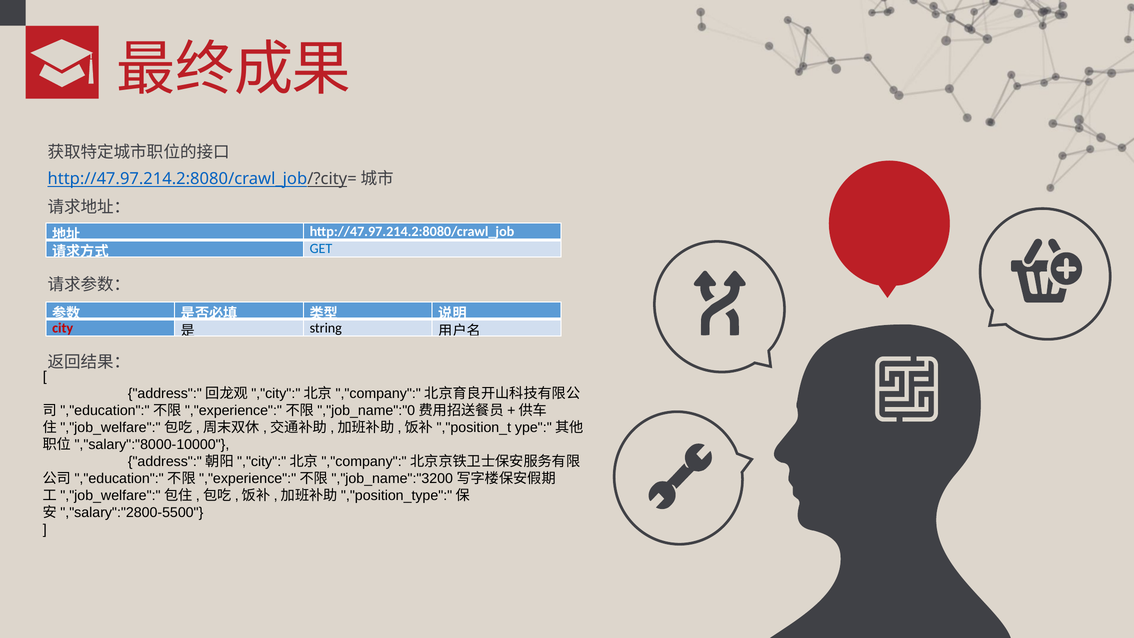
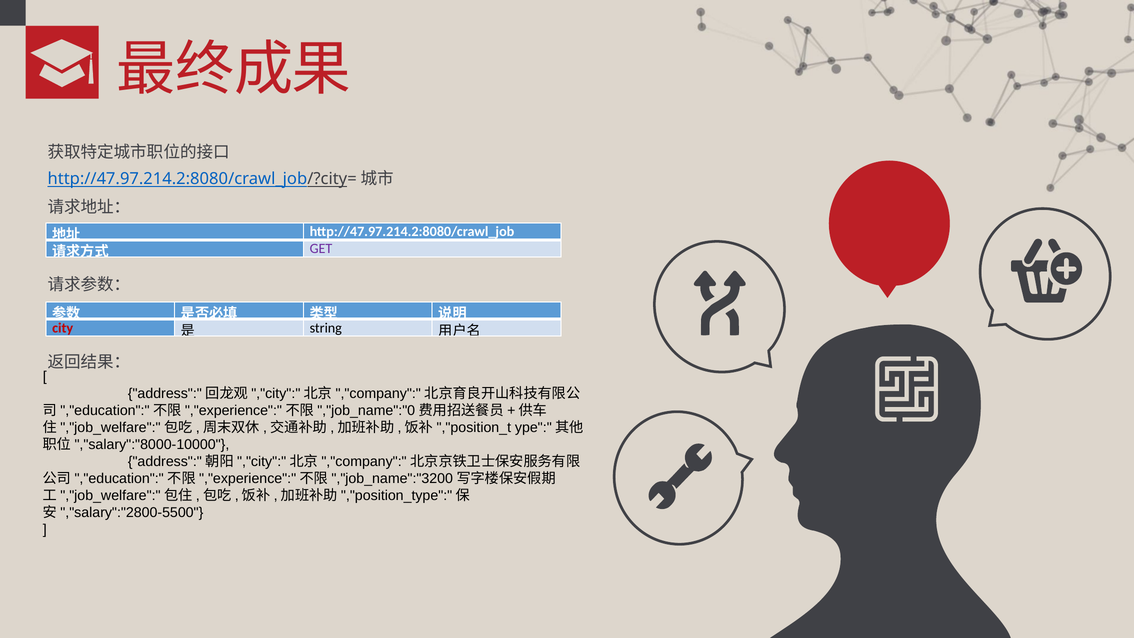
GET colour: blue -> purple
